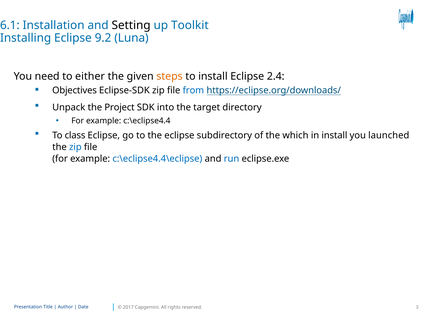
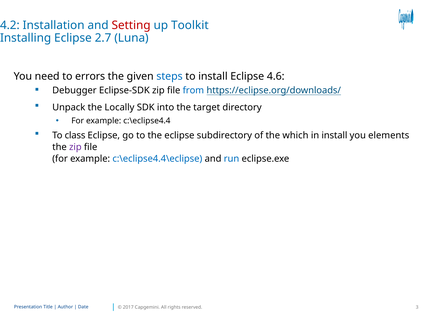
6.1: 6.1 -> 4.2
Setting colour: black -> red
9.2: 9.2 -> 2.7
either: either -> errors
steps colour: orange -> blue
2.4: 2.4 -> 4.6
Objectives: Objectives -> Debugger
Project: Project -> Locally
launched: launched -> elements
zip at (75, 147) colour: blue -> purple
